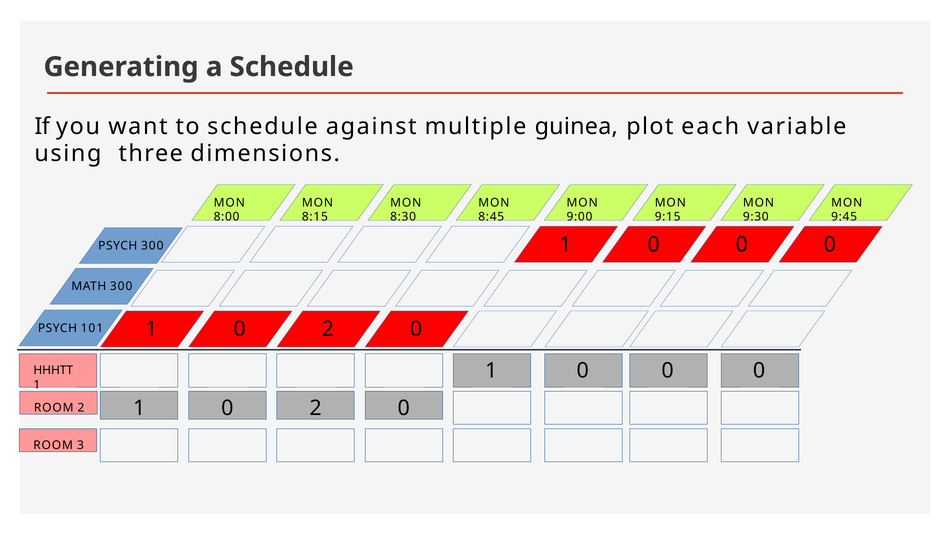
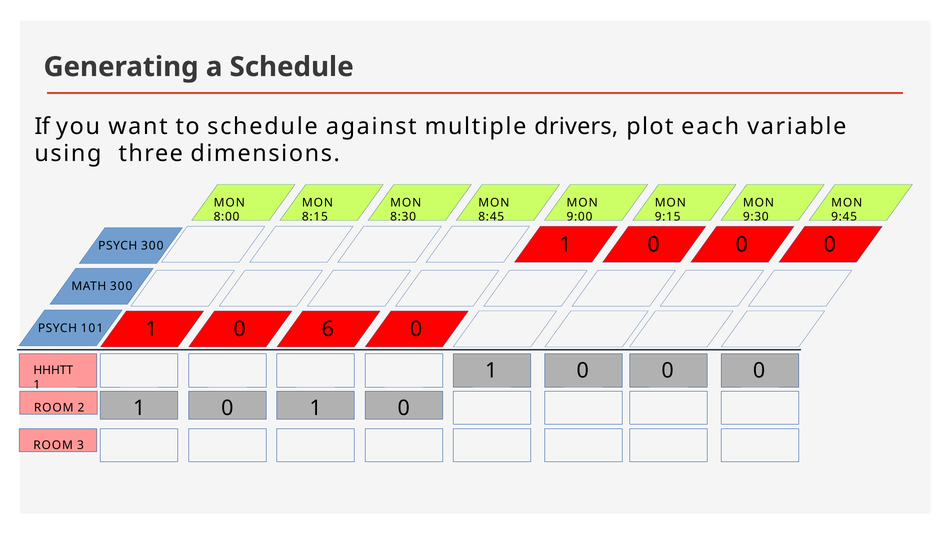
guinea: guinea -> drivers
2 at (328, 330): 2 -> 6
2 at (316, 408): 2 -> 1
